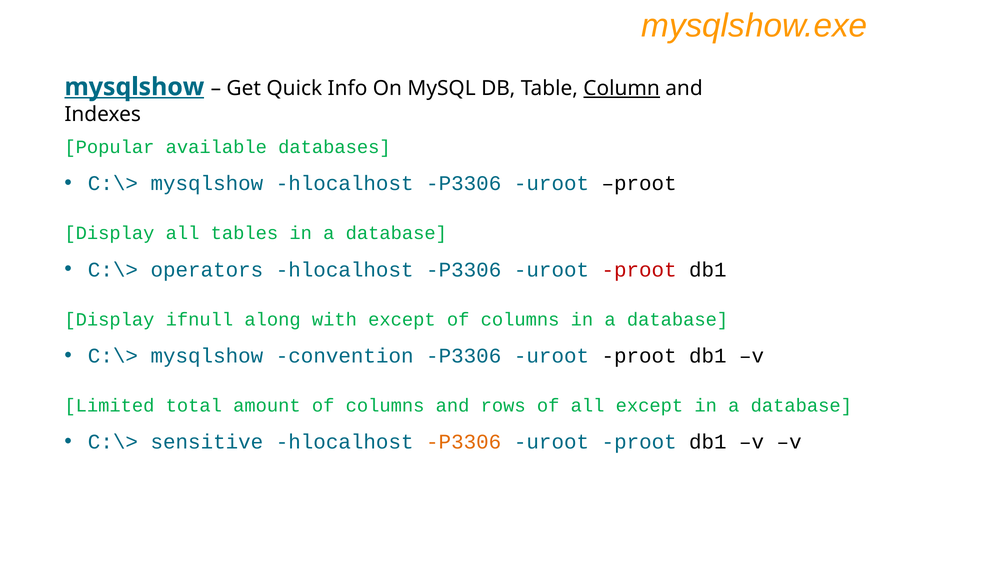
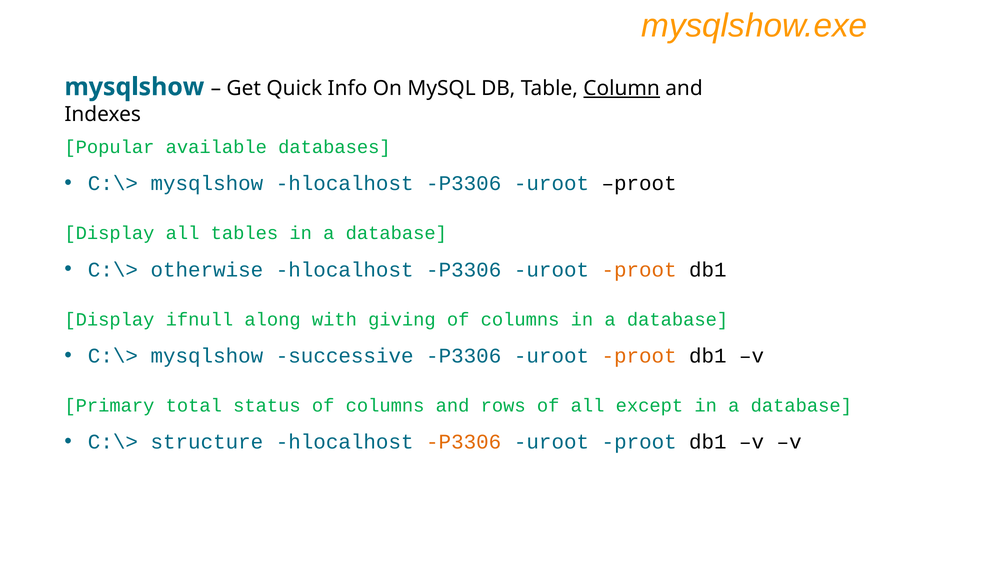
mysqlshow at (134, 87) underline: present -> none
operators: operators -> otherwise
proot at (639, 270) colour: red -> orange
with except: except -> giving
convention: convention -> successive
proot at (639, 356) colour: black -> orange
Limited: Limited -> Primary
amount: amount -> status
sensitive: sensitive -> structure
